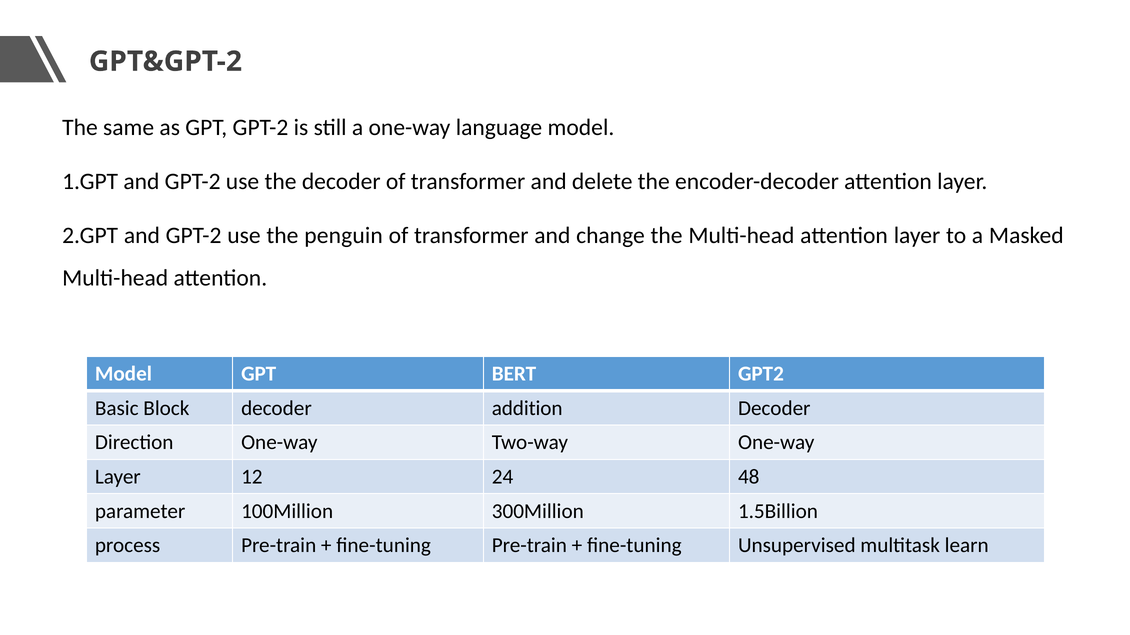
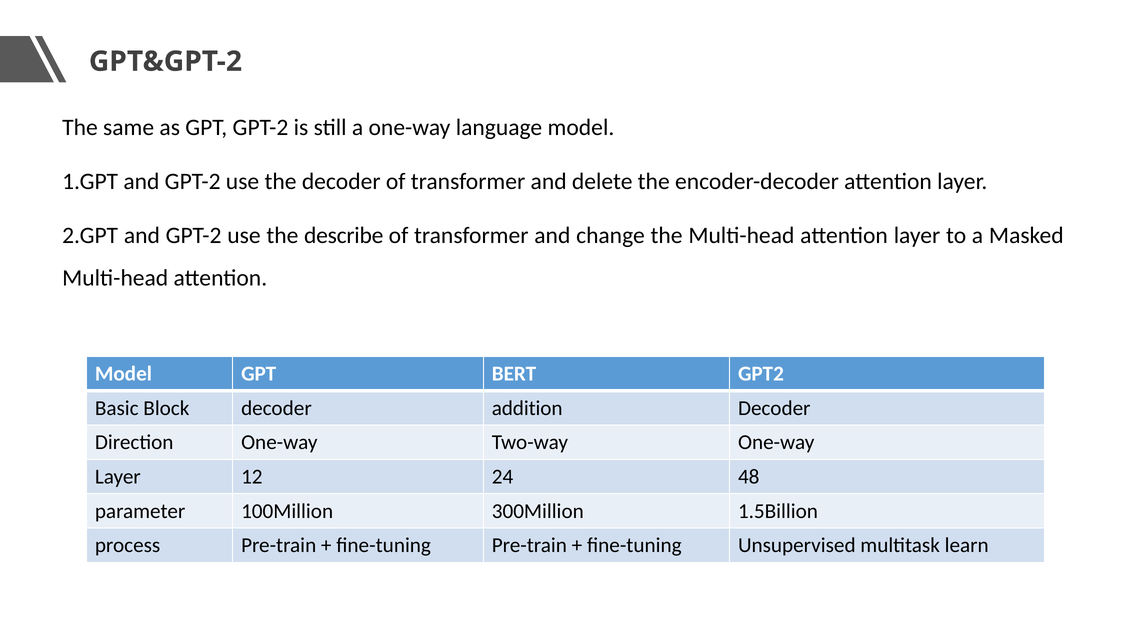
penguin: penguin -> describe
